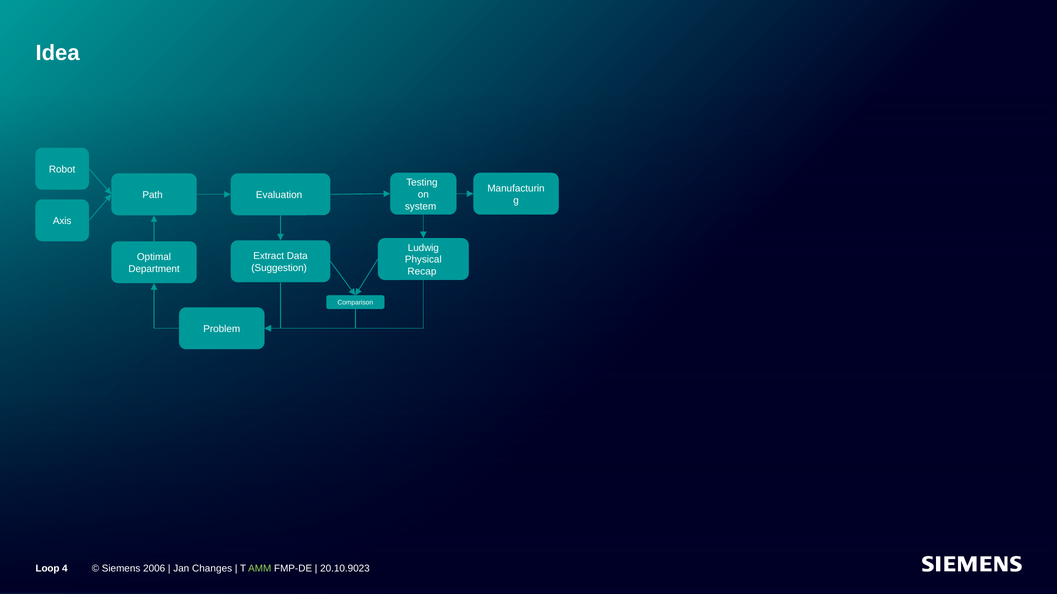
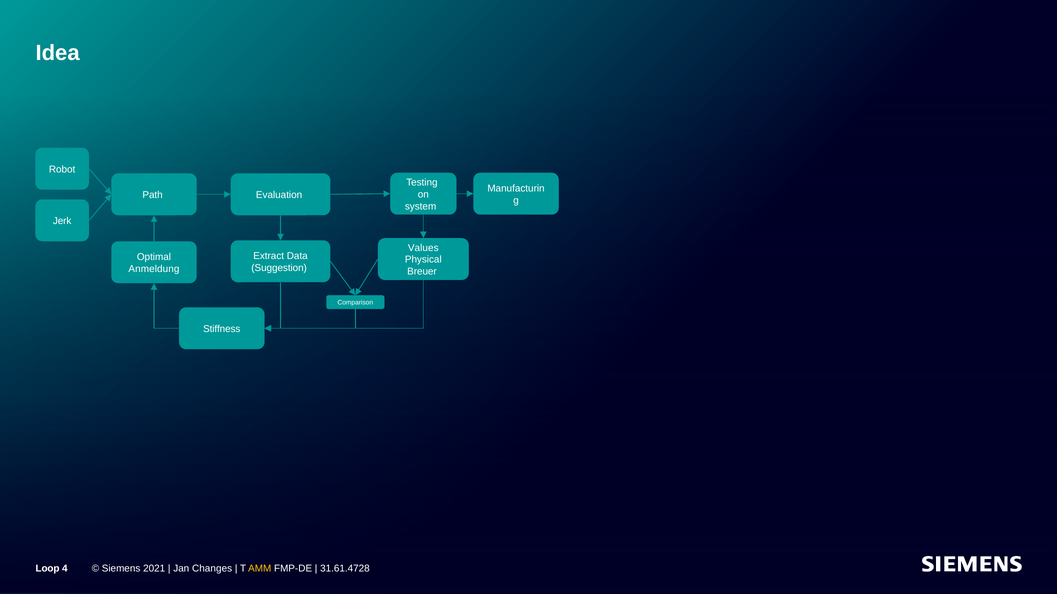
Axis: Axis -> Jerk
Ludwig: Ludwig -> Values
Department: Department -> Anmeldung
Recap: Recap -> Breuer
Problem: Problem -> Stiffness
2006: 2006 -> 2021
AMM colour: light green -> yellow
20.10.9023: 20.10.9023 -> 31.61.4728
